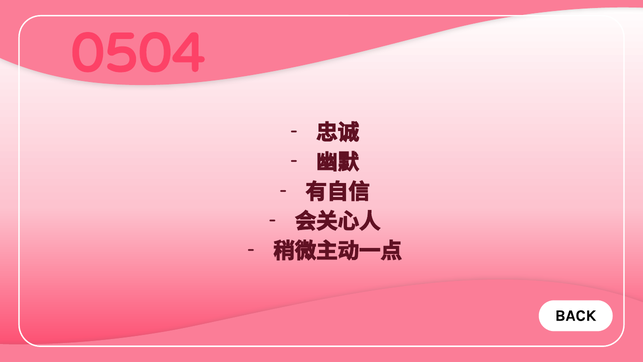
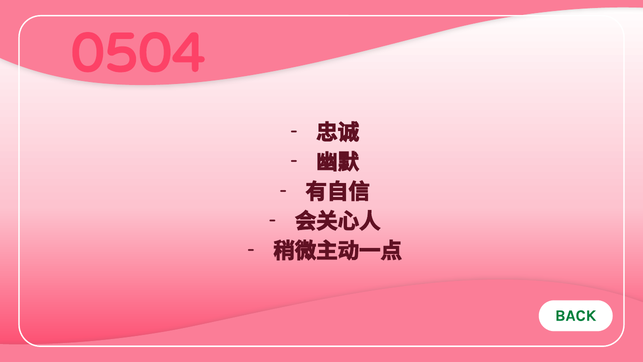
BACK colour: black -> green
